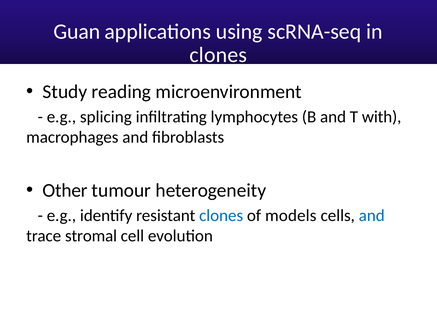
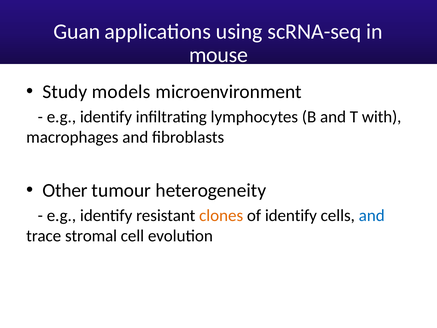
clones at (218, 55): clones -> mouse
reading: reading -> models
splicing at (106, 117): splicing -> identify
clones at (221, 215) colour: blue -> orange
of models: models -> identify
